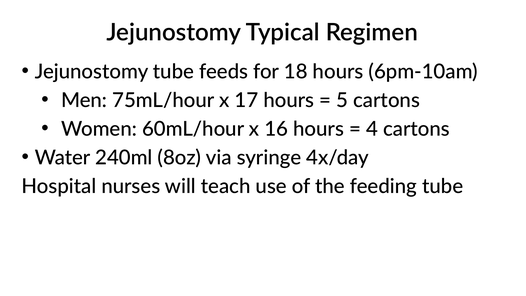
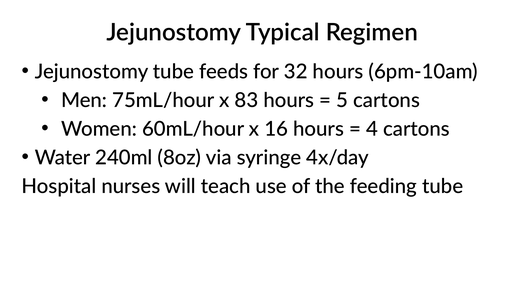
18: 18 -> 32
17: 17 -> 83
